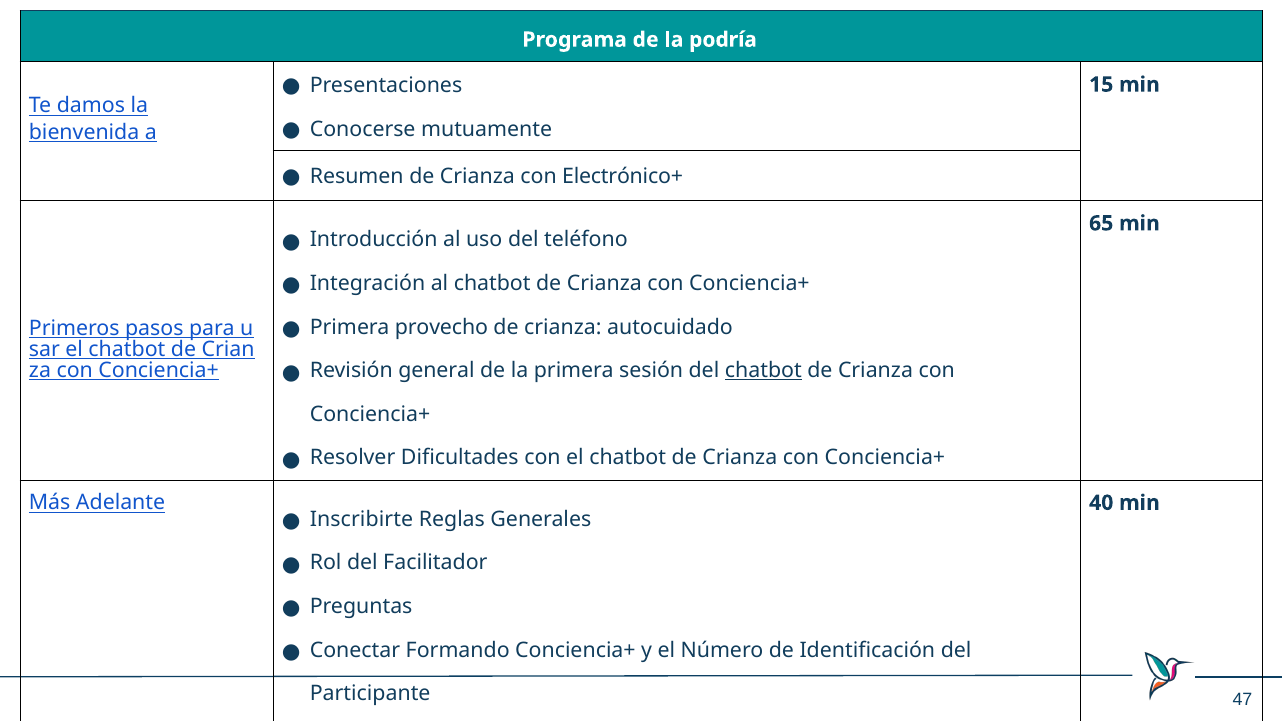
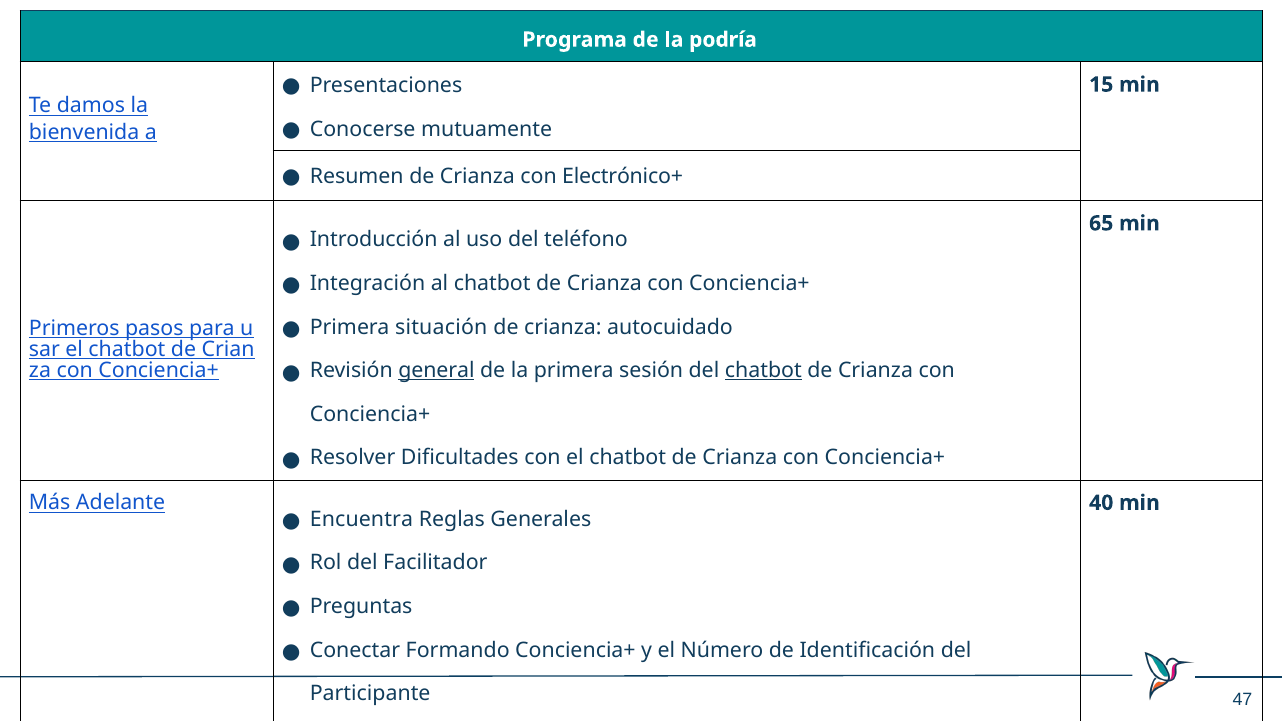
provecho: provecho -> situación
general underline: none -> present
Inscribirte: Inscribirte -> Encuentra
